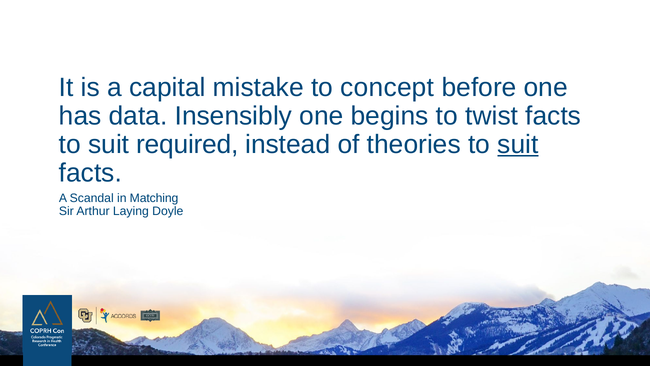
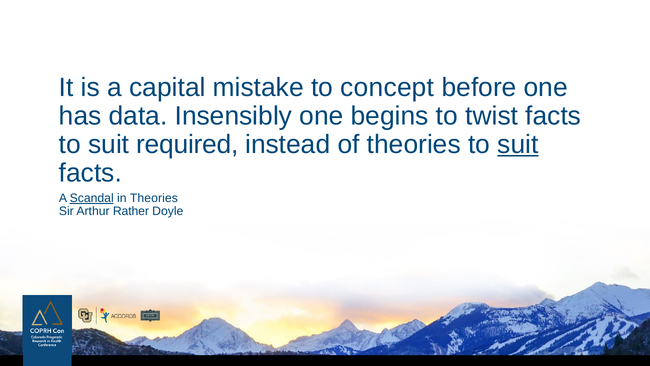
Scandal underline: none -> present
in Matching: Matching -> Theories
Laying: Laying -> Rather
